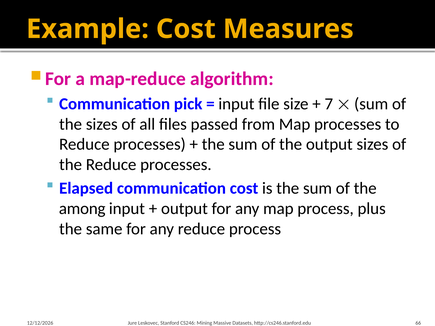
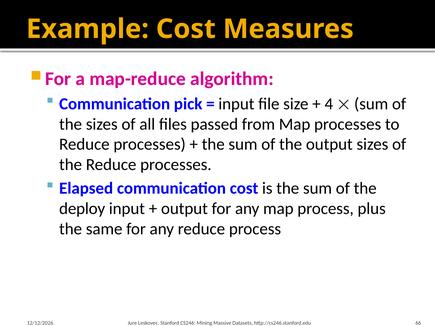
7: 7 -> 4
among: among -> deploy
